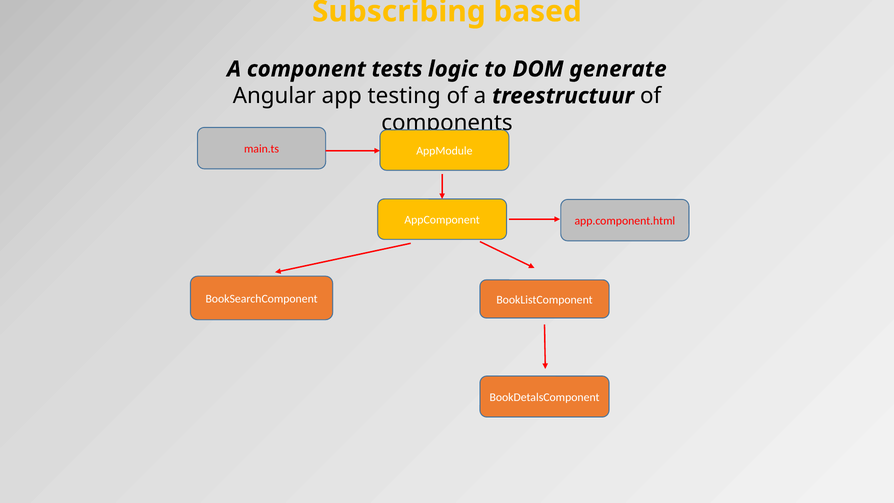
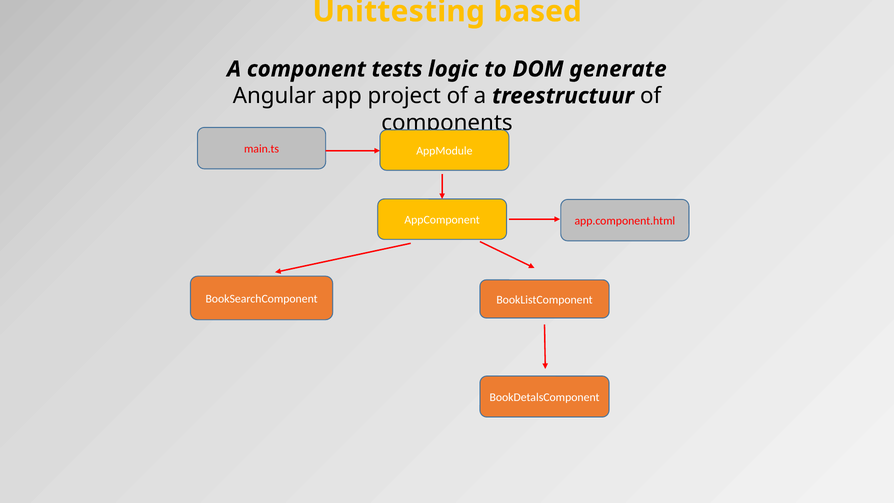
Subscribing: Subscribing -> Unittesting
testing: testing -> project
